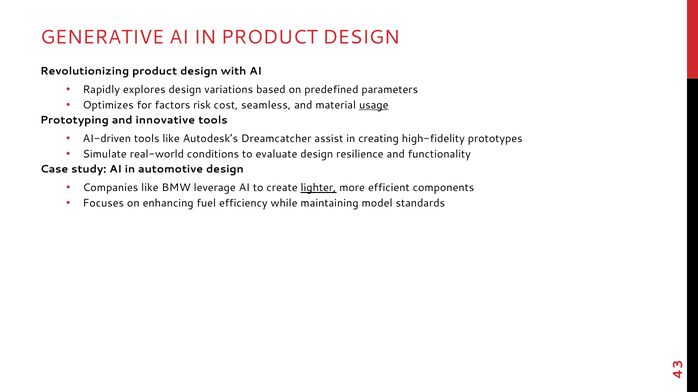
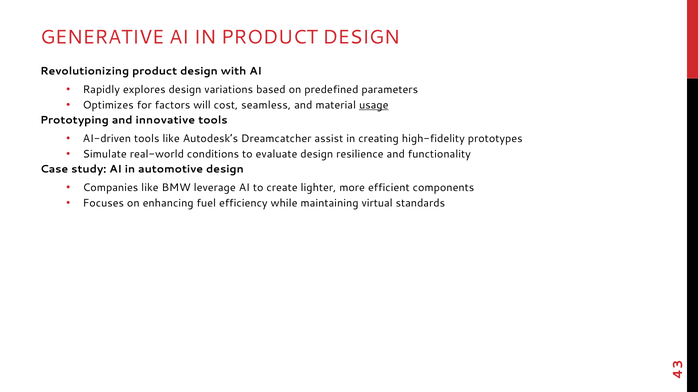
risk: risk -> will
lighter underline: present -> none
model: model -> virtual
